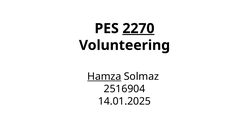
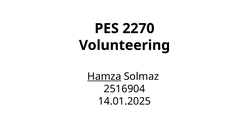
2270 underline: present -> none
